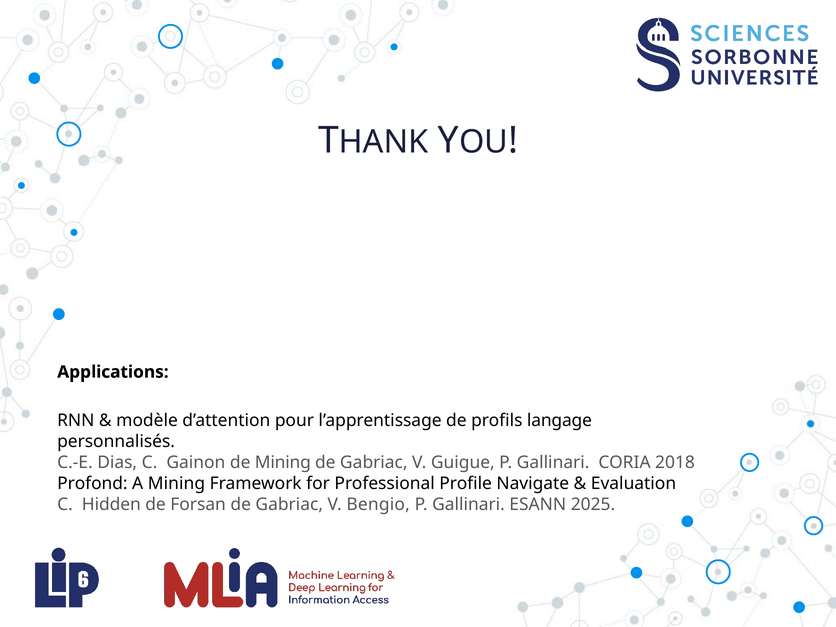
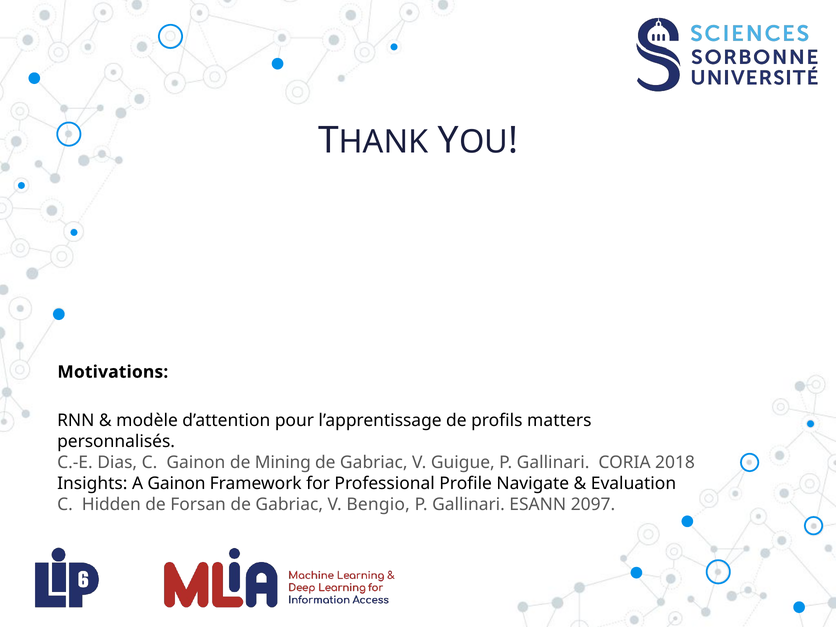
Applications: Applications -> Motivations
langage: langage -> matters
Profond: Profond -> Insights
A Mining: Mining -> Gainon
2025: 2025 -> 2097
